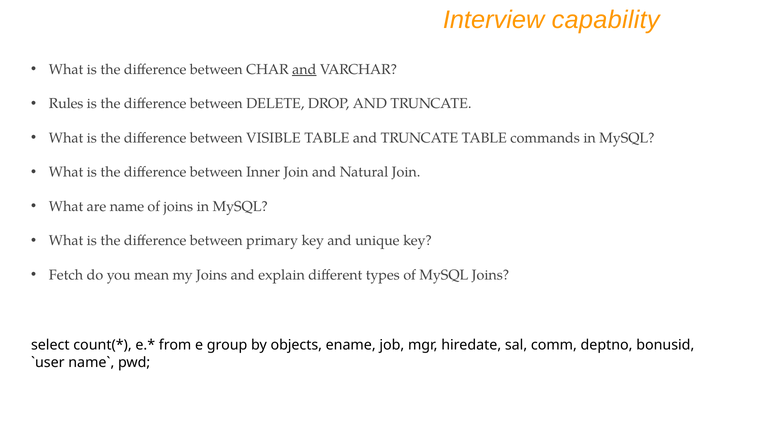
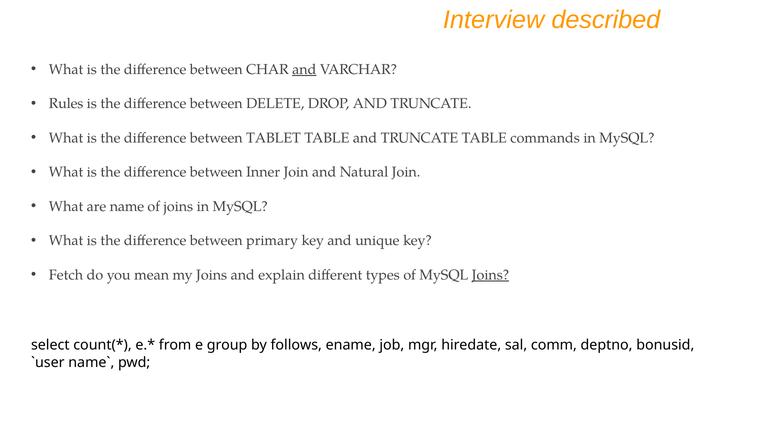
capability: capability -> described
VISIBLE: VISIBLE -> TABLET
Joins at (491, 275) underline: none -> present
objects: objects -> follows
